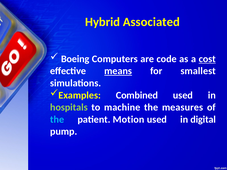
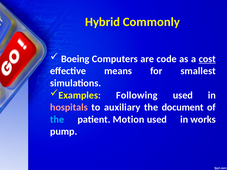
Associated: Associated -> Commonly
means underline: present -> none
Combined: Combined -> Following
hospitals colour: light green -> pink
machine: machine -> auxiliary
measures: measures -> document
digital: digital -> works
